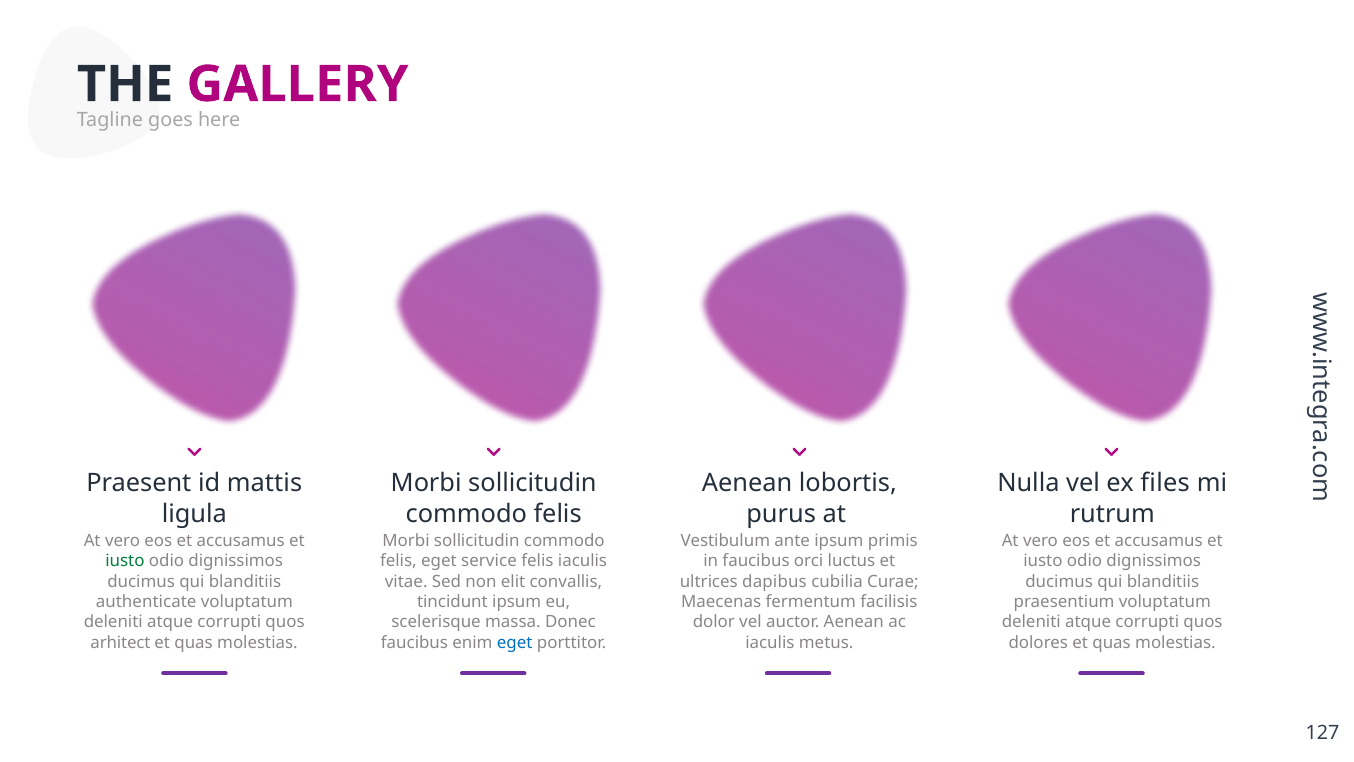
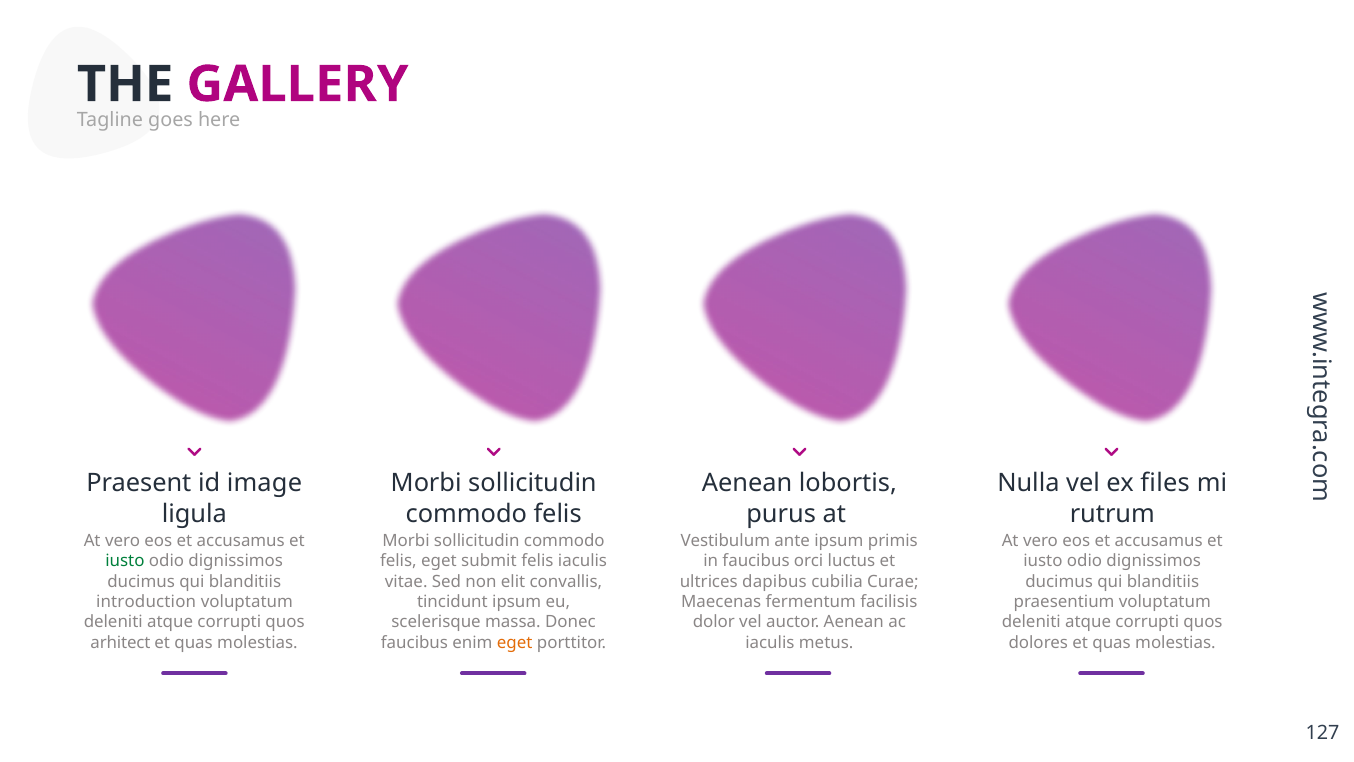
mattis: mattis -> image
service: service -> submit
authenticate: authenticate -> introduction
eget at (515, 642) colour: blue -> orange
